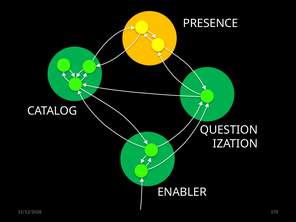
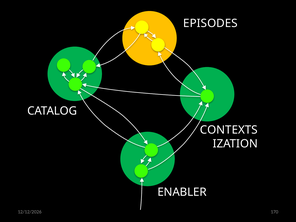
PRESENCE: PRESENCE -> EPISODES
QUESTION: QUESTION -> CONTEXTS
